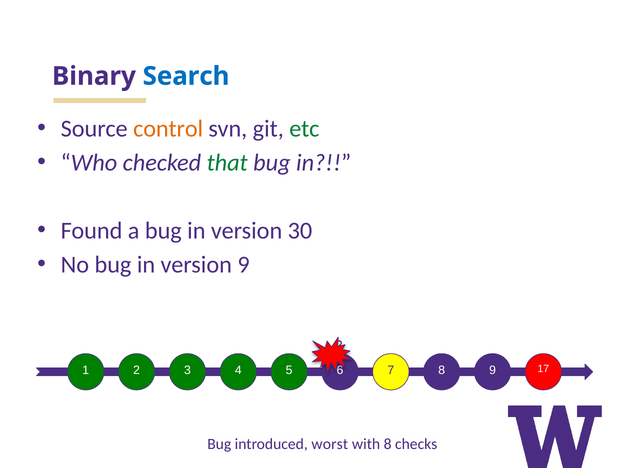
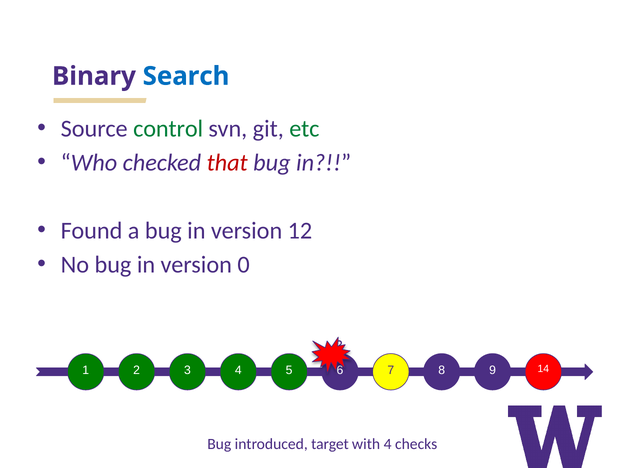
control colour: orange -> green
that colour: green -> red
30: 30 -> 12
version 9: 9 -> 0
17: 17 -> 14
worst: worst -> target
with 8: 8 -> 4
